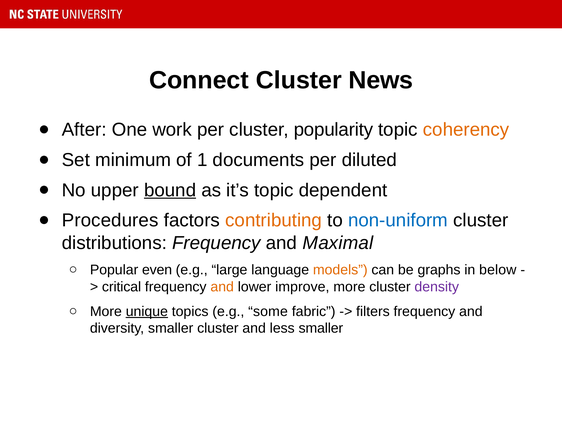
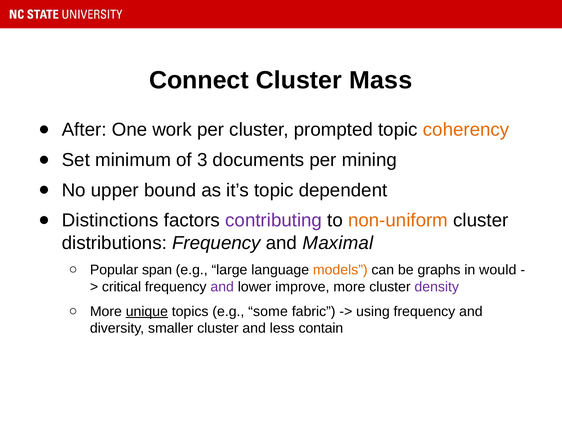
News: News -> Mass
popularity: popularity -> prompted
1: 1 -> 3
diluted: diluted -> mining
bound underline: present -> none
Procedures: Procedures -> Distinctions
contributing colour: orange -> purple
non-uniform colour: blue -> orange
even: even -> span
below: below -> would
and at (222, 287) colour: orange -> purple
filters: filters -> using
less smaller: smaller -> contain
